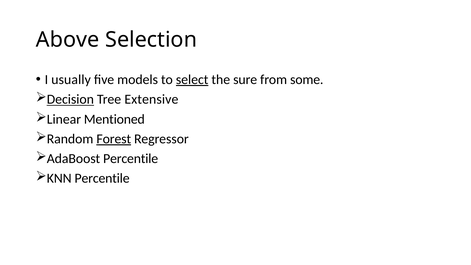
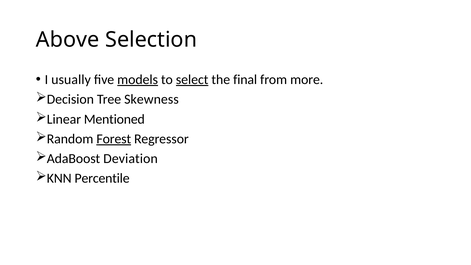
models underline: none -> present
sure: sure -> final
some: some -> more
Decision underline: present -> none
Extensive: Extensive -> Skewness
AdaBoost Percentile: Percentile -> Deviation
